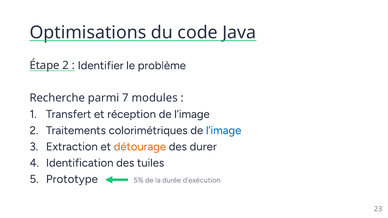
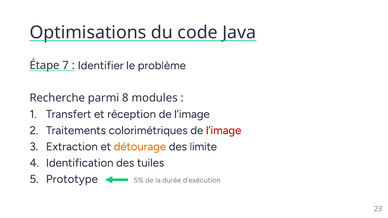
Étape 2: 2 -> 7
7: 7 -> 8
l’image at (224, 131) colour: blue -> red
durer: durer -> limite
